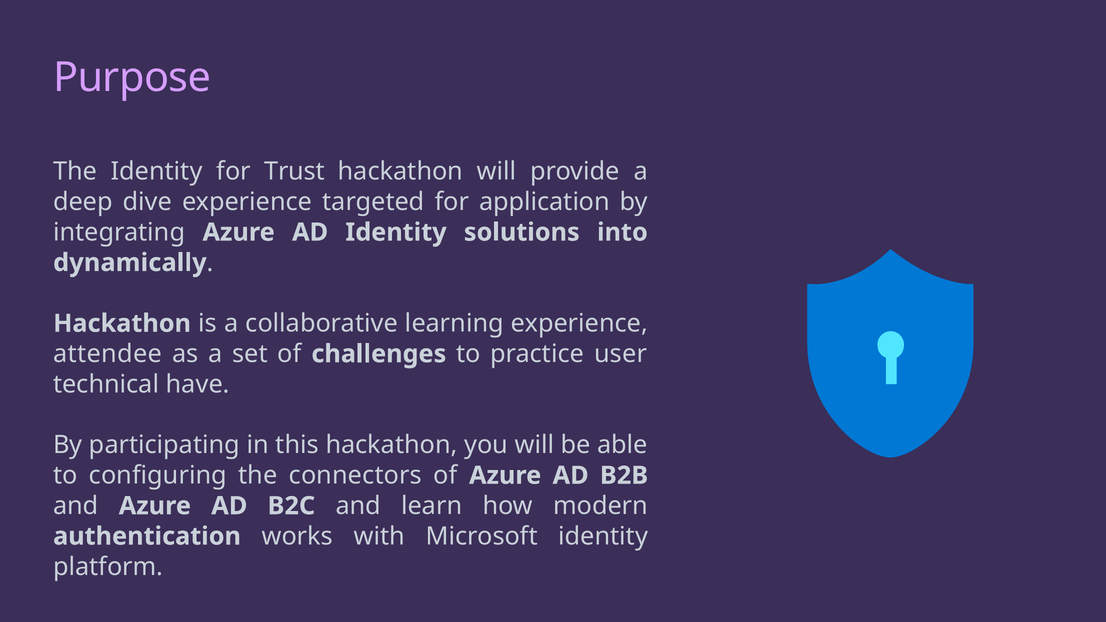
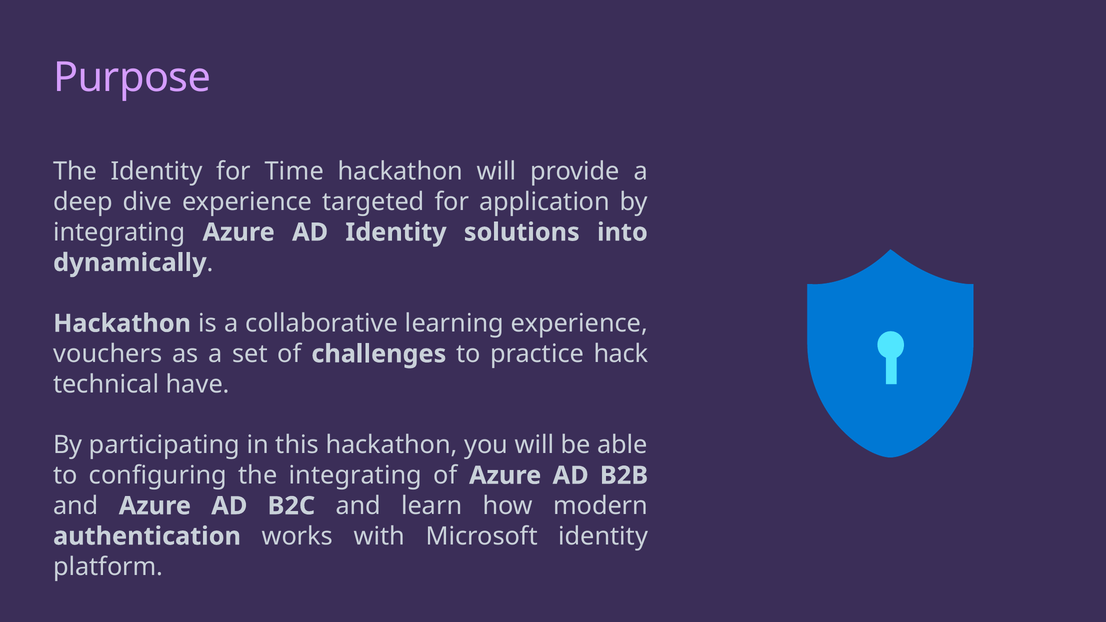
Trust: Trust -> Time
attendee: attendee -> vouchers
user: user -> hack
the connectors: connectors -> integrating
